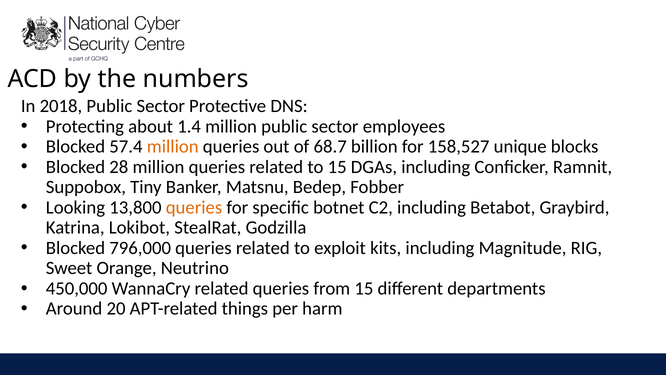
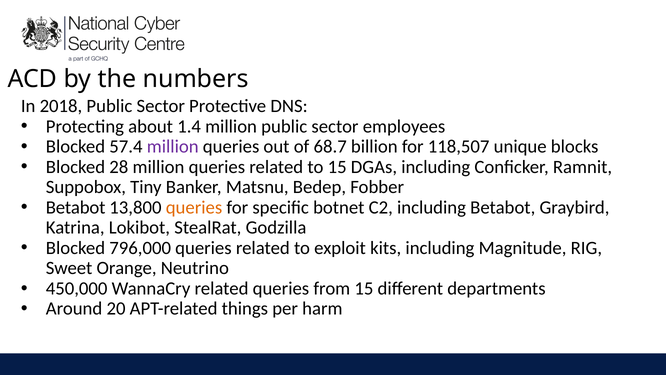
million at (173, 146) colour: orange -> purple
158,527: 158,527 -> 118,507
Looking at (75, 207): Looking -> Betabot
